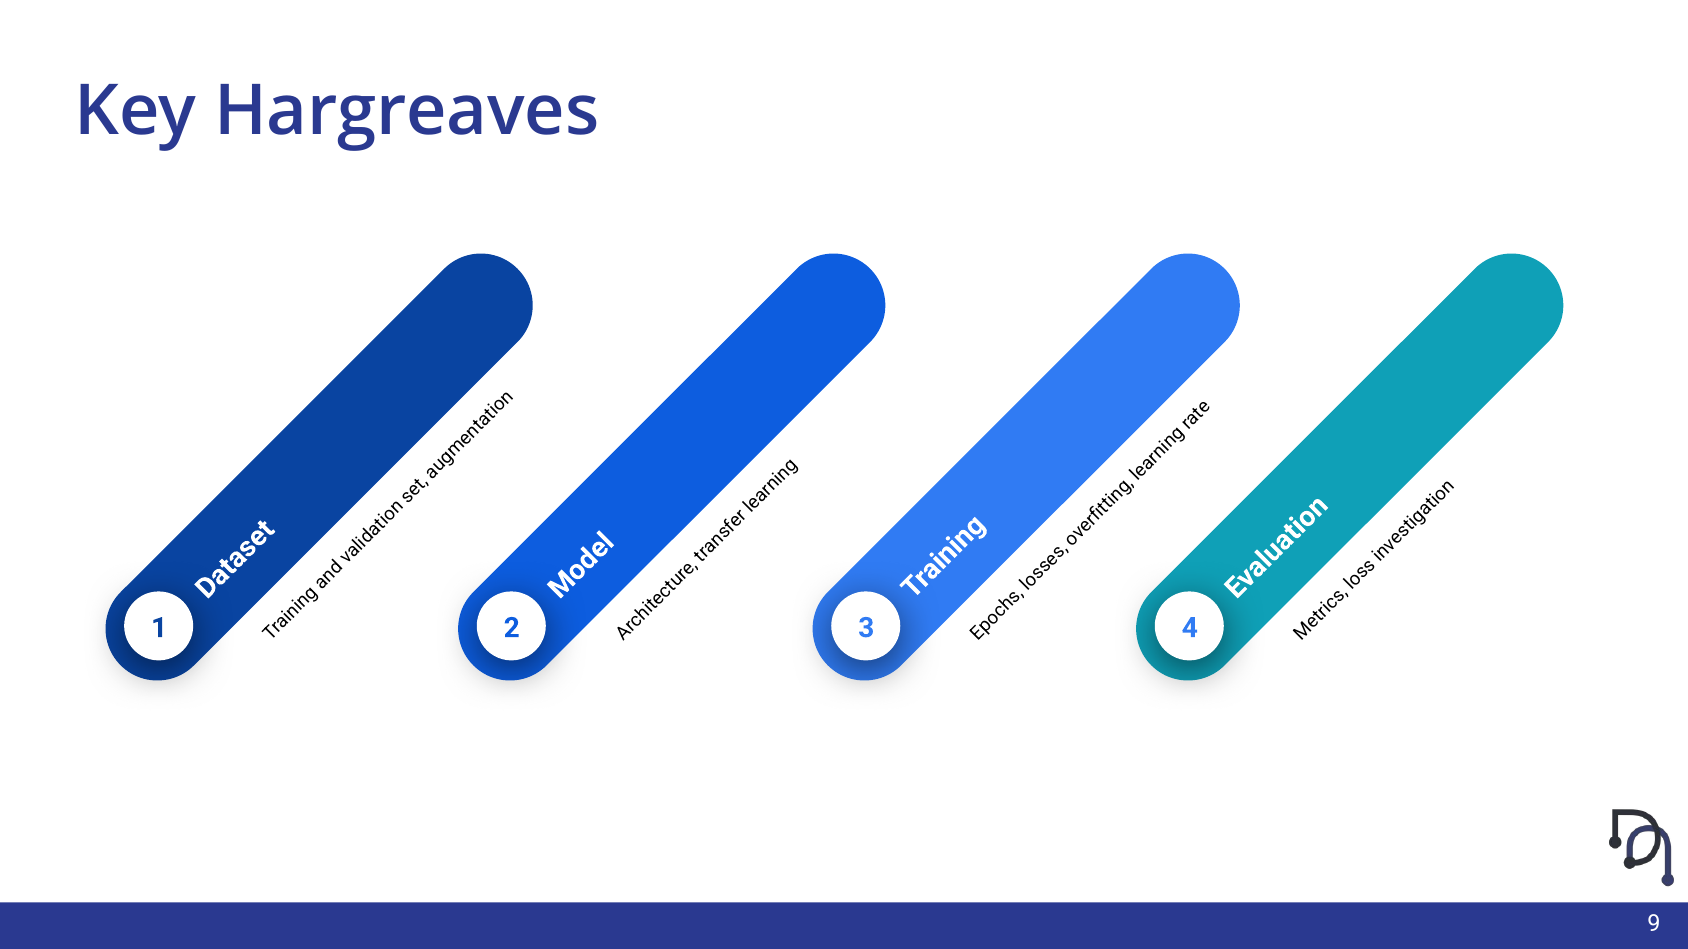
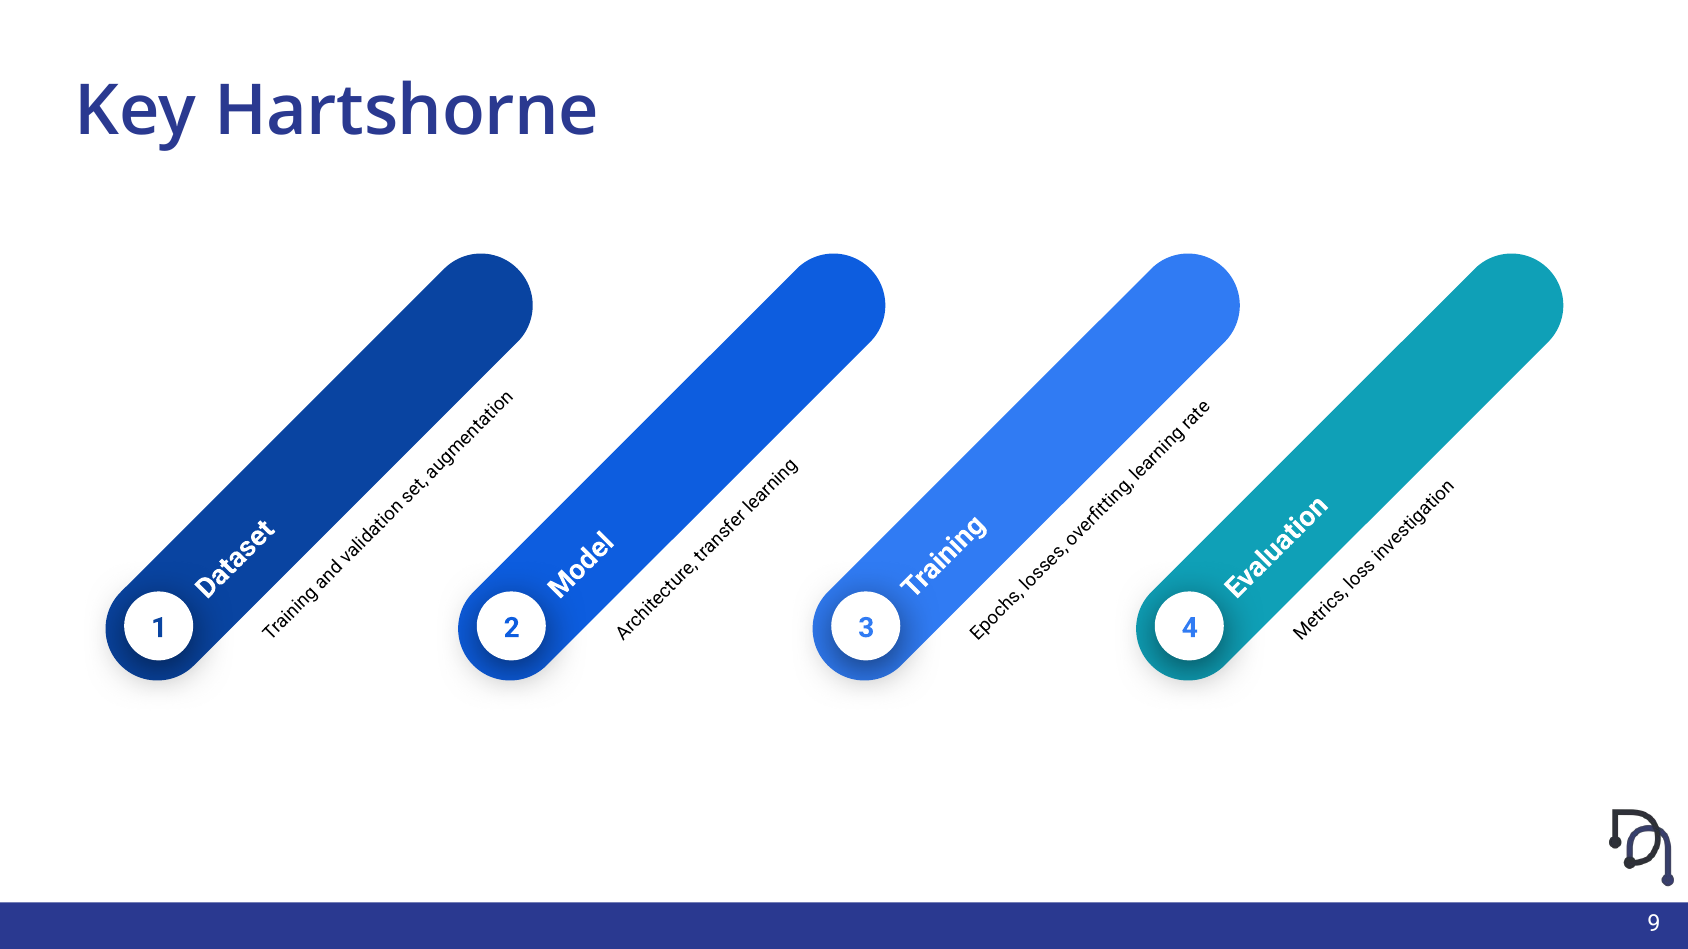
Hargreaves: Hargreaves -> Hartshorne
